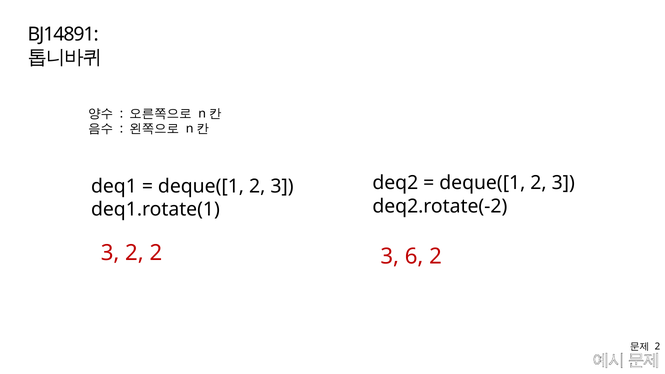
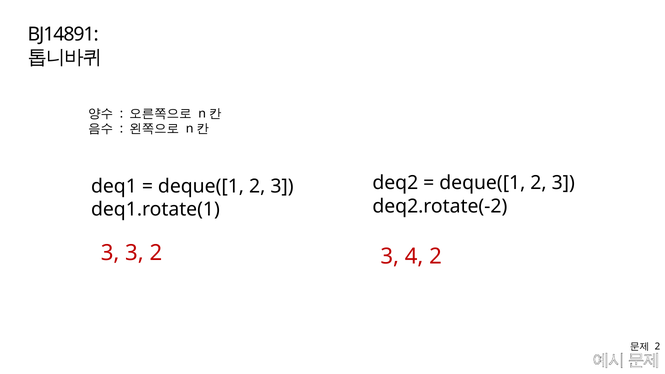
3 2: 2 -> 3
6: 6 -> 4
